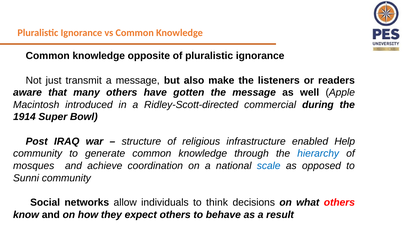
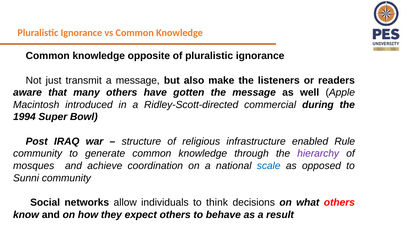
1914: 1914 -> 1994
Help: Help -> Rule
hierarchy colour: blue -> purple
